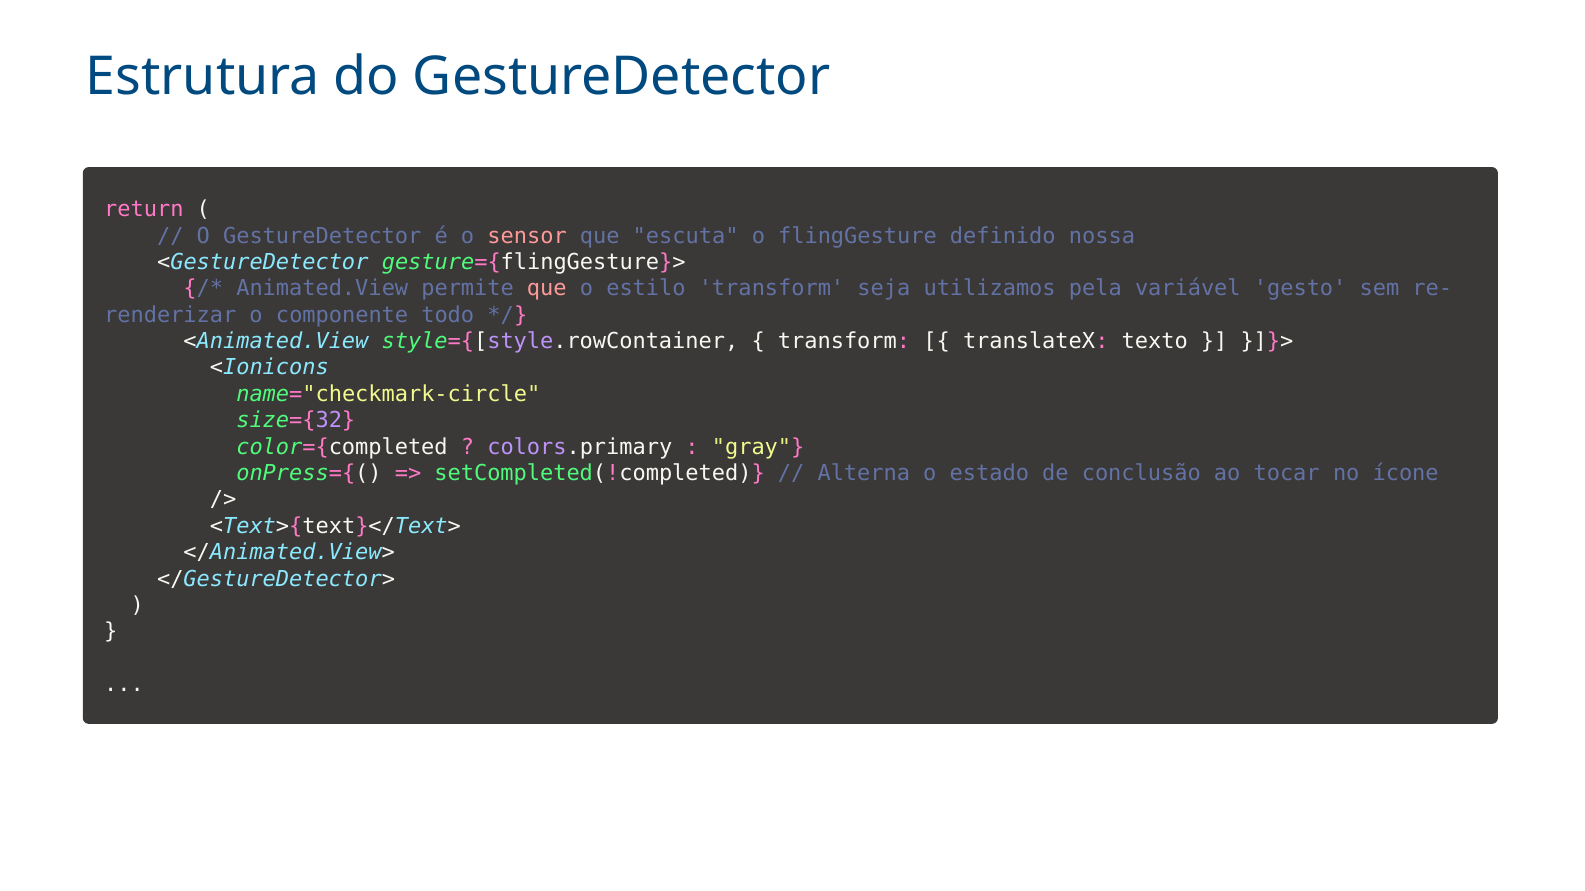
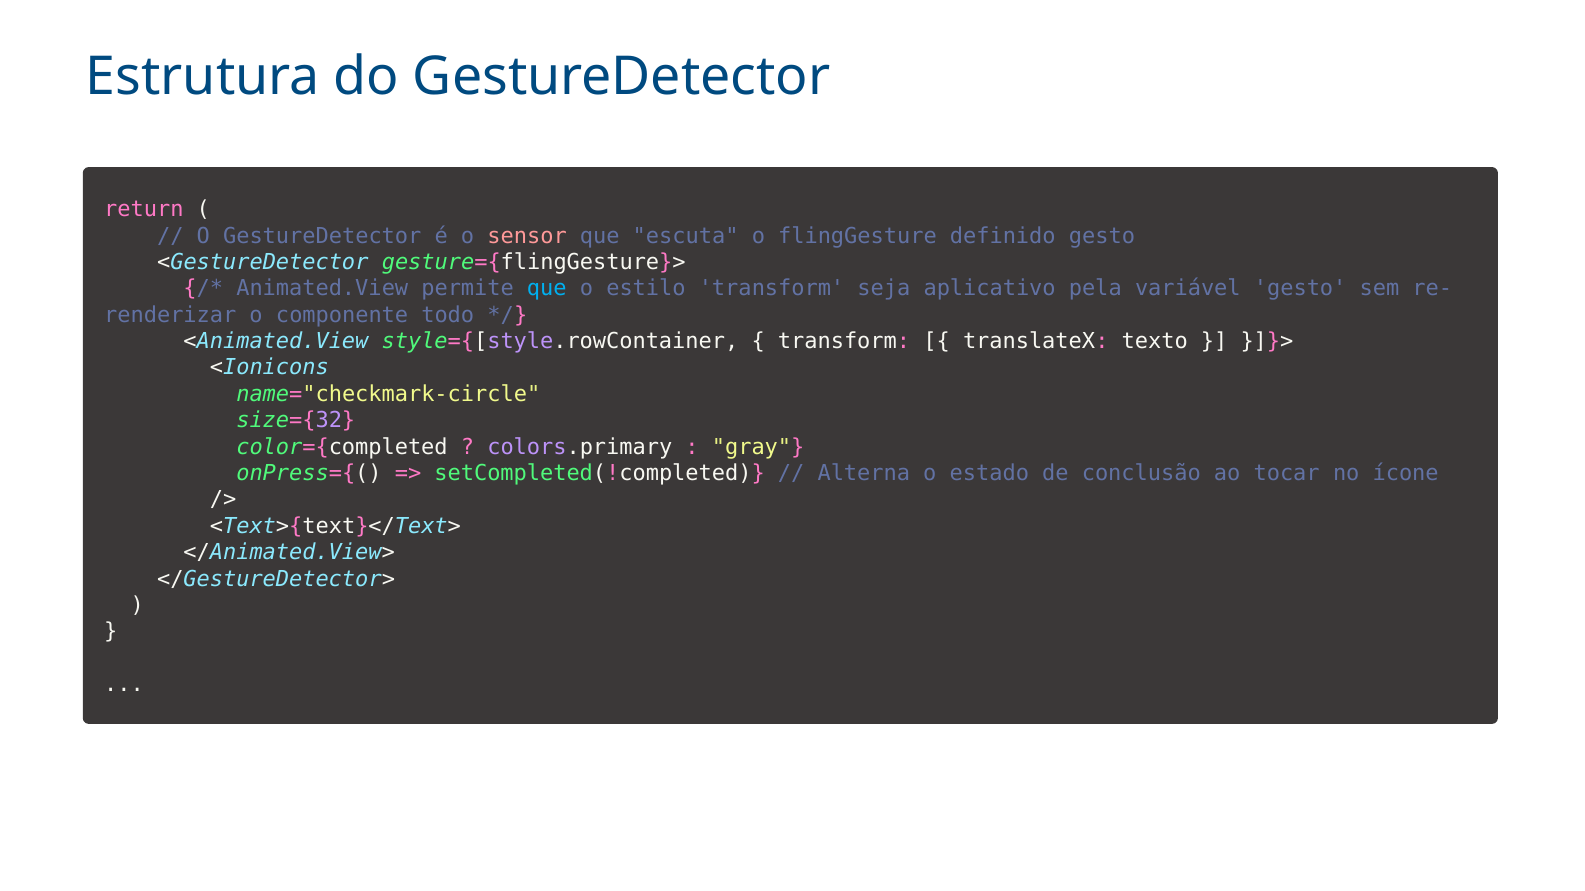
definido nossa: nossa -> gesto
que at (547, 289) colour: pink -> light blue
utilizamos: utilizamos -> aplicativo
